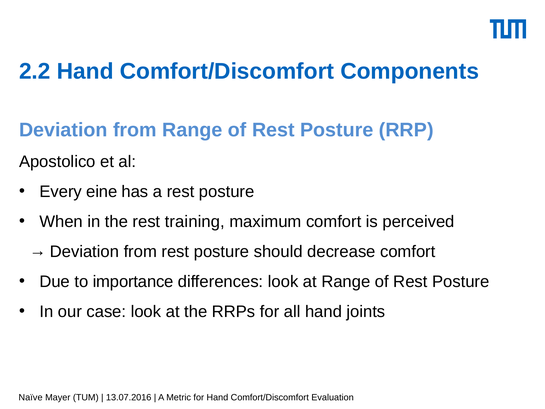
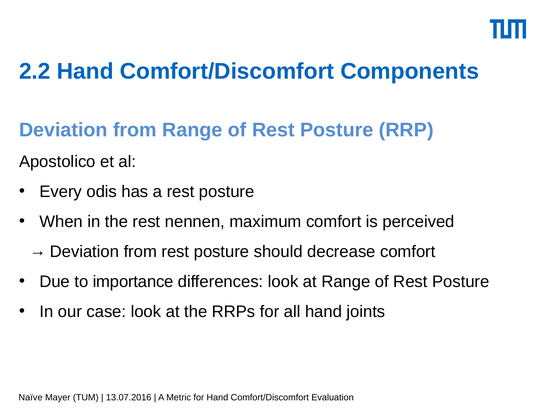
eine: eine -> odis
training: training -> nennen
